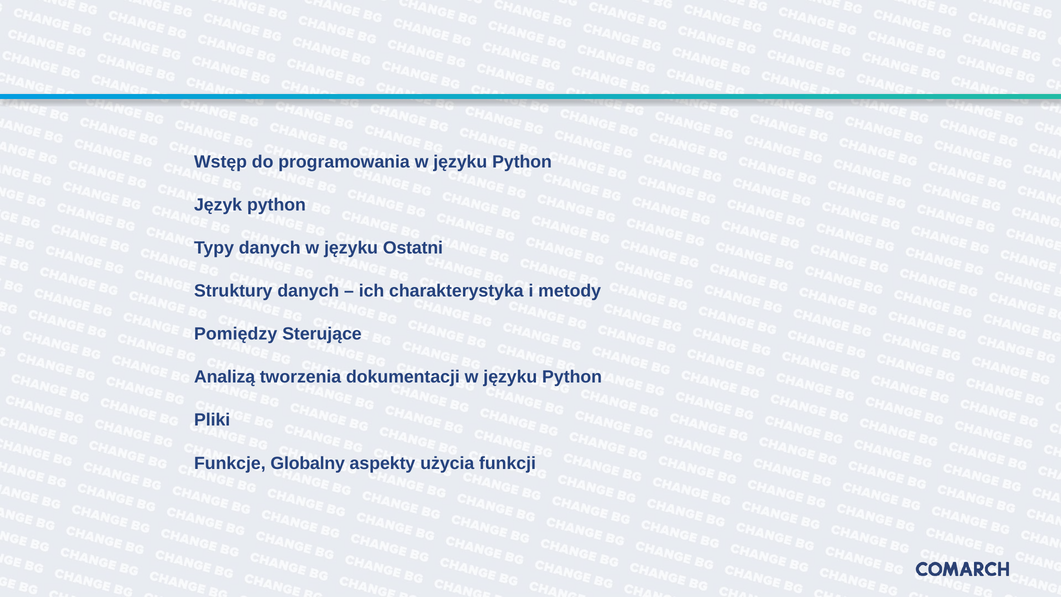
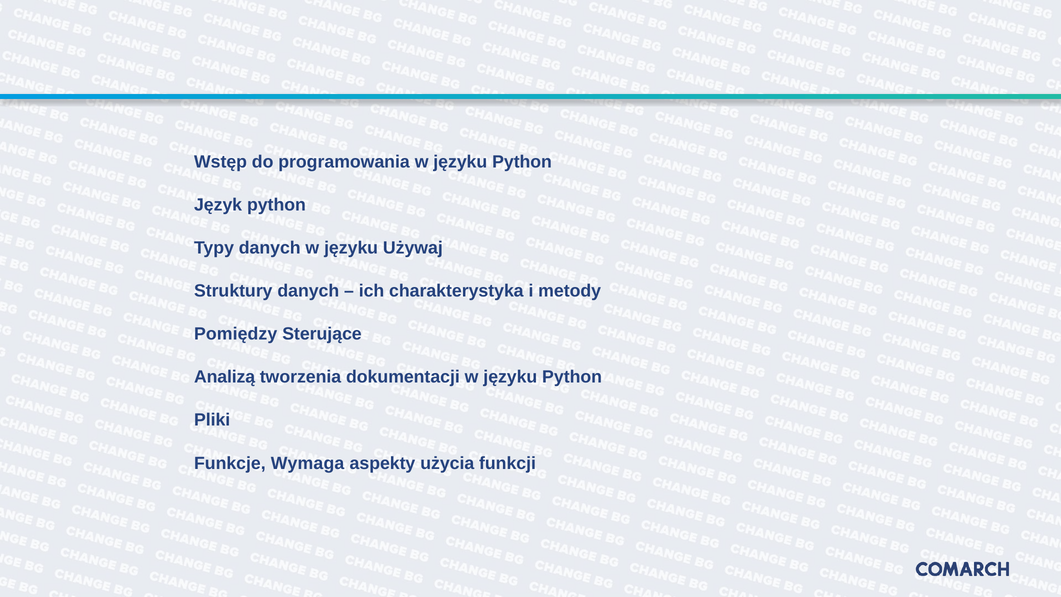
Ostatni: Ostatni -> Używaj
Globalny: Globalny -> Wymaga
